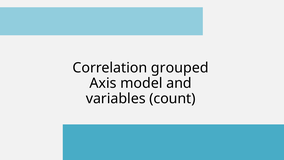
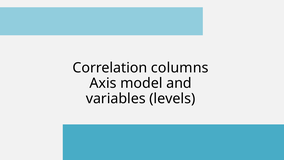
grouped: grouped -> columns
count: count -> levels
